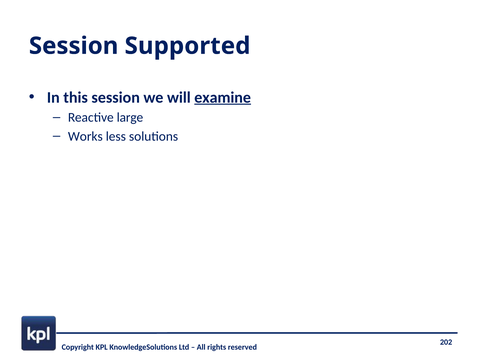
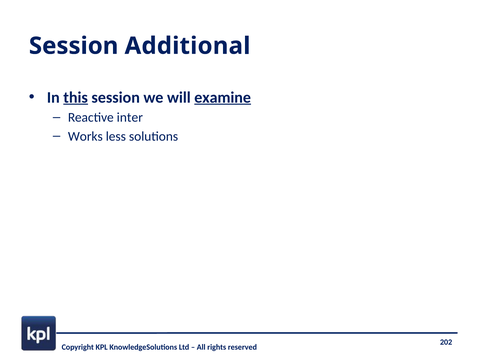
Supported: Supported -> Additional
this underline: none -> present
large: large -> inter
